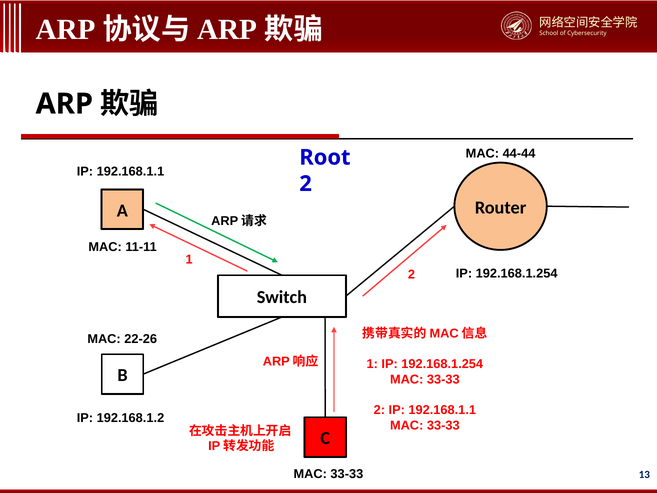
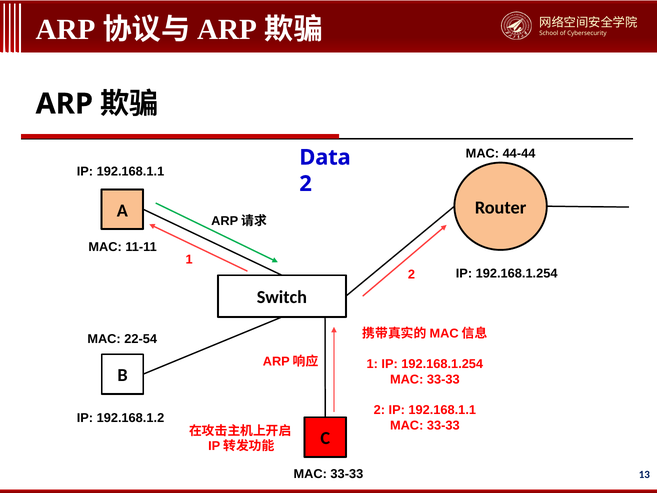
Root: Root -> Data
22-26: 22-26 -> 22-54
